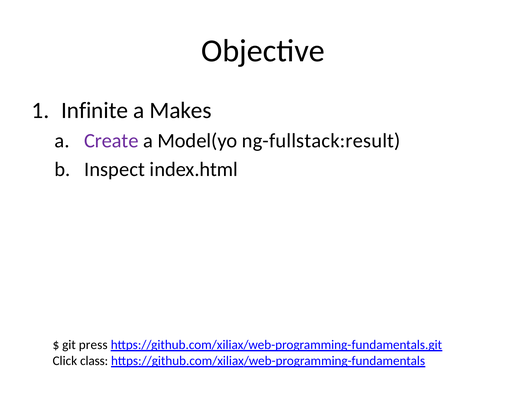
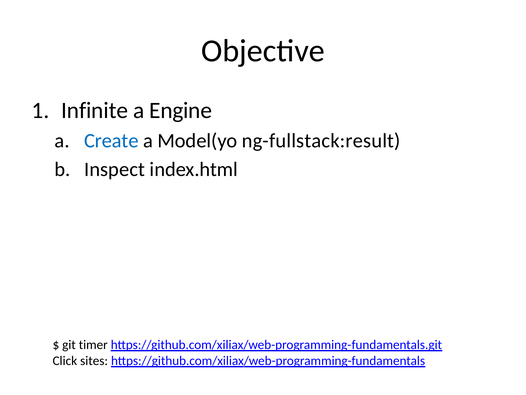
Makes: Makes -> Engine
Create colour: purple -> blue
press: press -> timer
class: class -> sites
